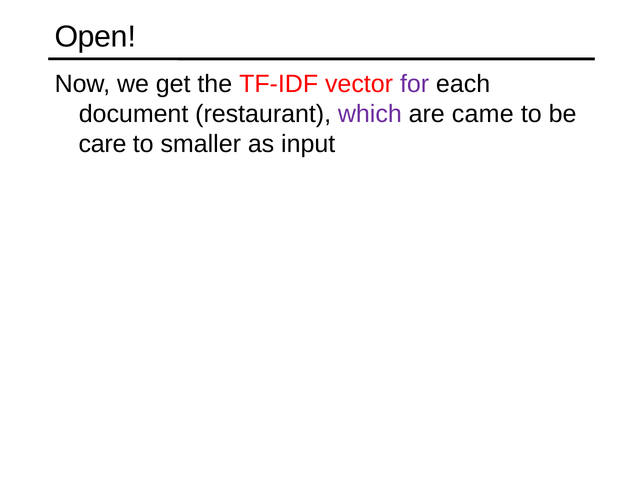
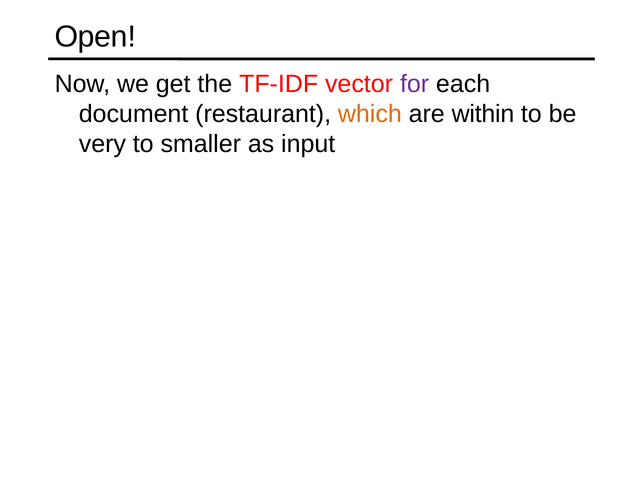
which colour: purple -> orange
came: came -> within
care: care -> very
